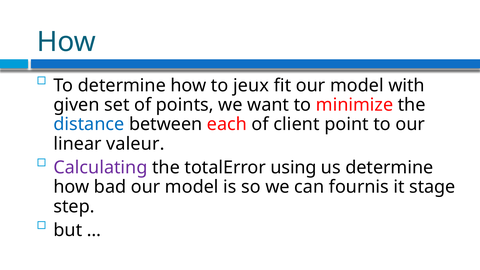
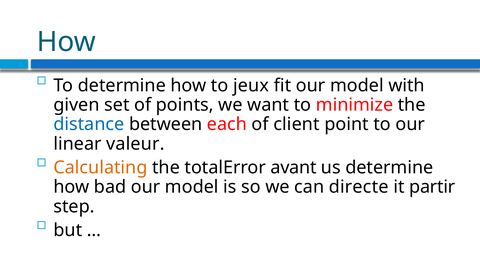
Calculating colour: purple -> orange
using: using -> avant
fournis: fournis -> directe
stage: stage -> partir
